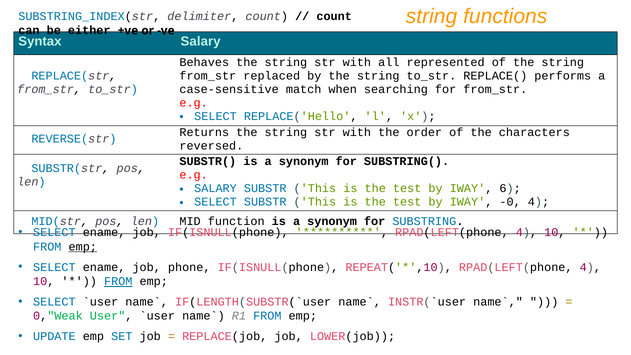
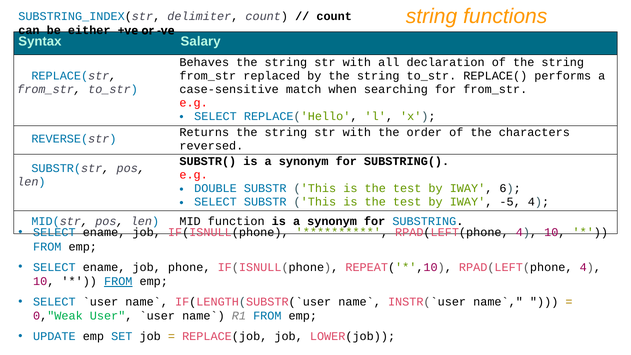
represented: represented -> declaration
SALARY at (216, 188): SALARY -> DOUBLE
-0: -0 -> -5
emp at (83, 247) underline: present -> none
